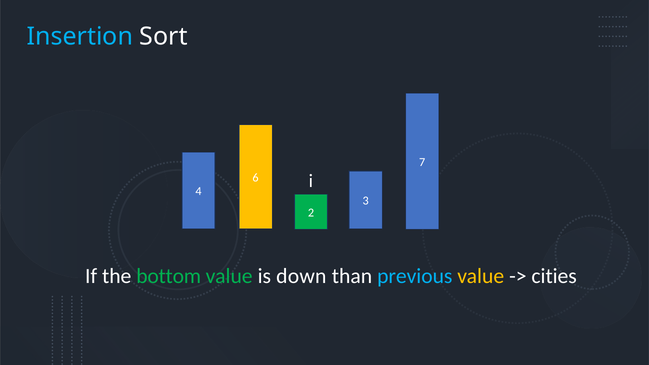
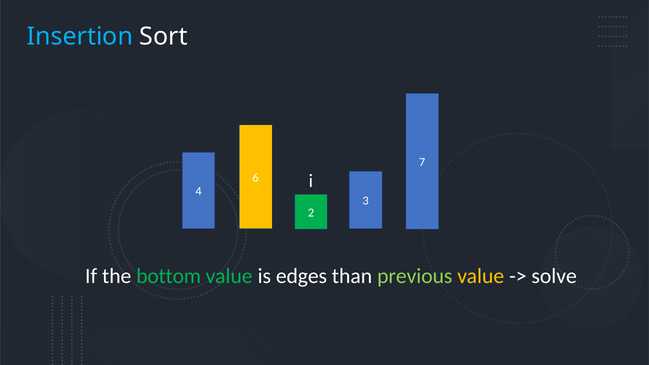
down: down -> edges
previous colour: light blue -> light green
cities: cities -> solve
